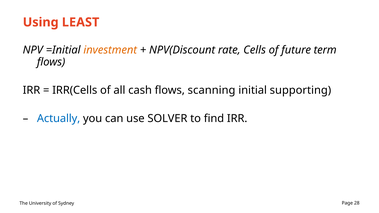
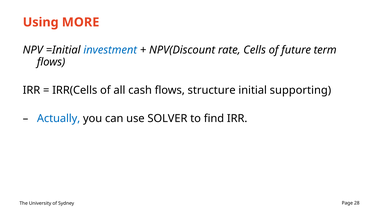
LEAST: LEAST -> MORE
investment colour: orange -> blue
scanning: scanning -> structure
